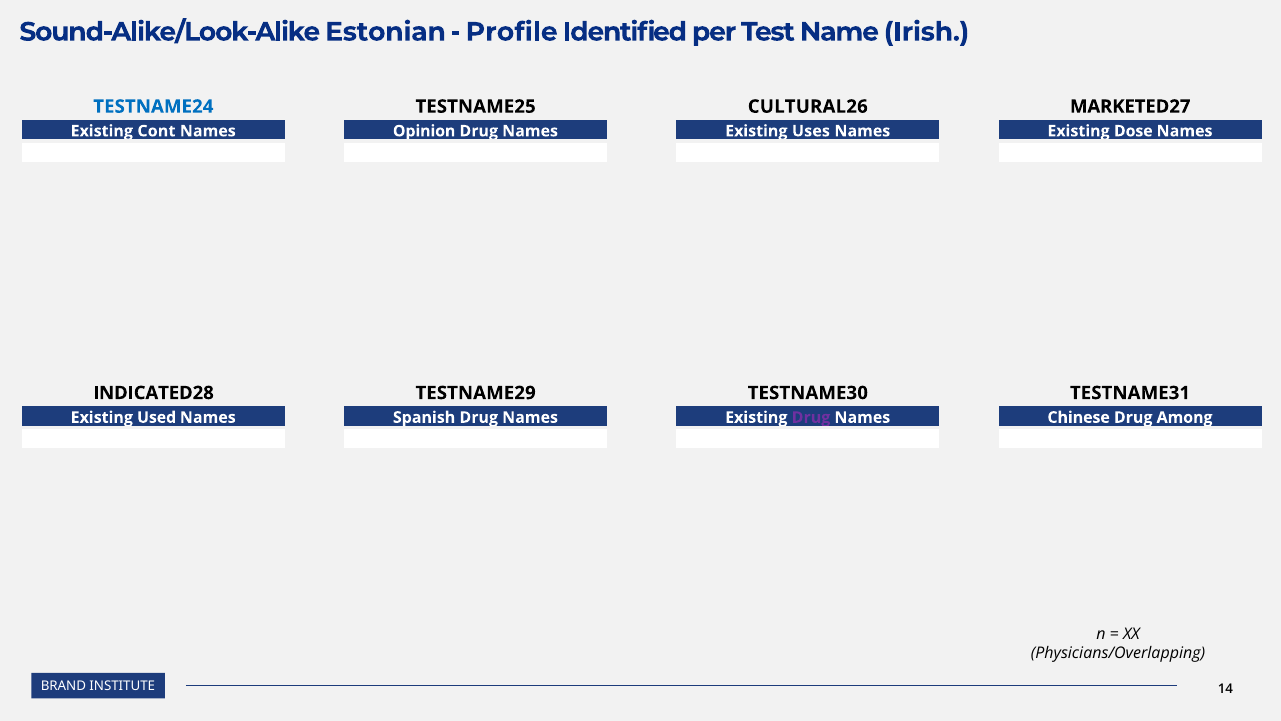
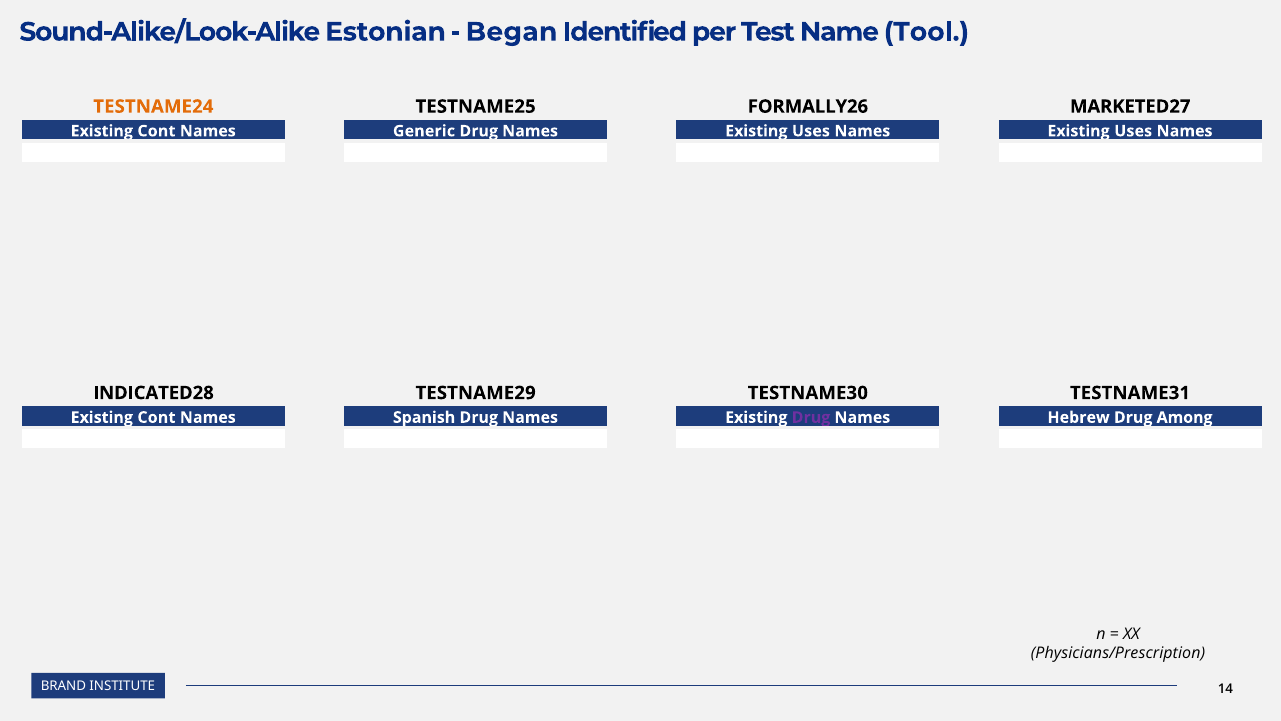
Profile: Profile -> Began
Irish: Irish -> Tool
TESTNAME24 colour: blue -> orange
CULTURAL26: CULTURAL26 -> FORMALLY26
Opinion: Opinion -> Generic
Dose at (1133, 131): Dose -> Uses
Used at (157, 417): Used -> Cont
Chinese: Chinese -> Hebrew
Physicians/Overlapping: Physicians/Overlapping -> Physicians/Prescription
